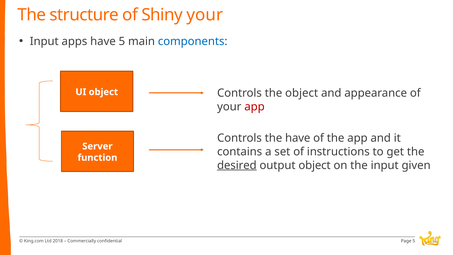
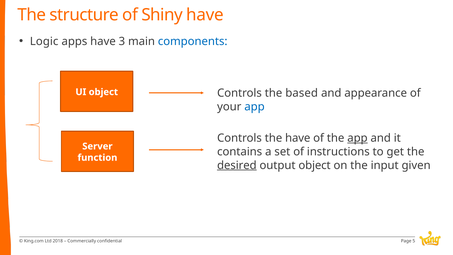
Shiny your: your -> have
Input at (44, 41): Input -> Logic
have 5: 5 -> 3
the object: object -> based
app at (254, 107) colour: red -> blue
app at (357, 138) underline: none -> present
